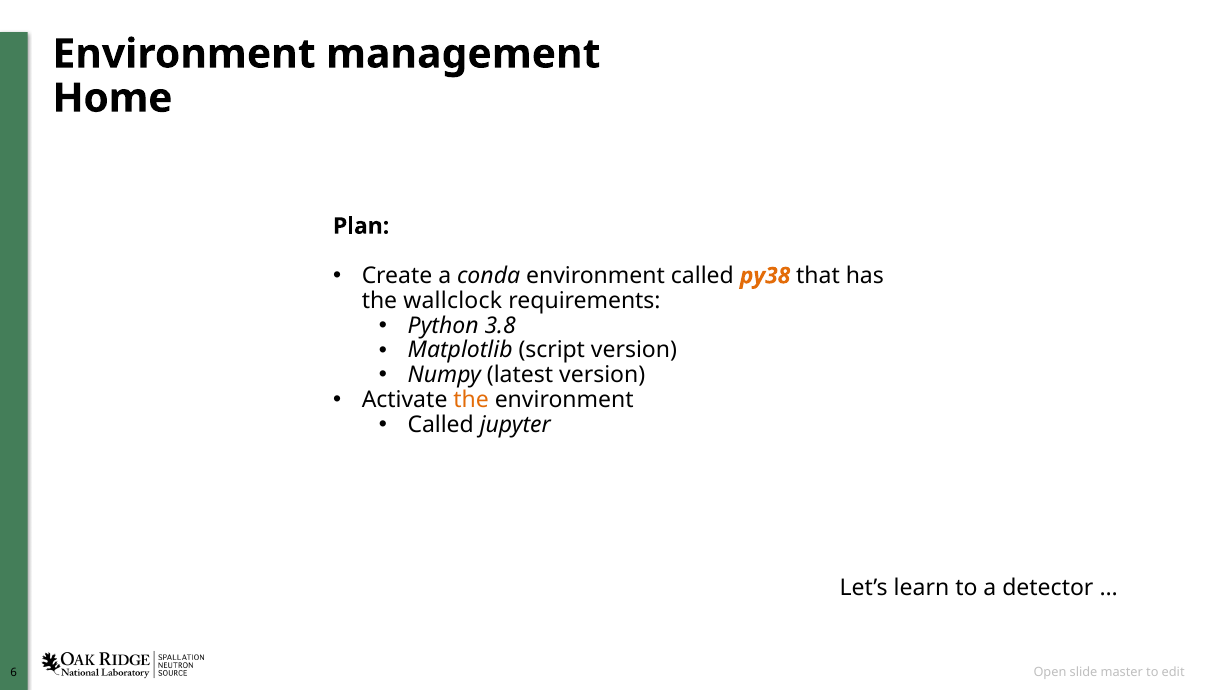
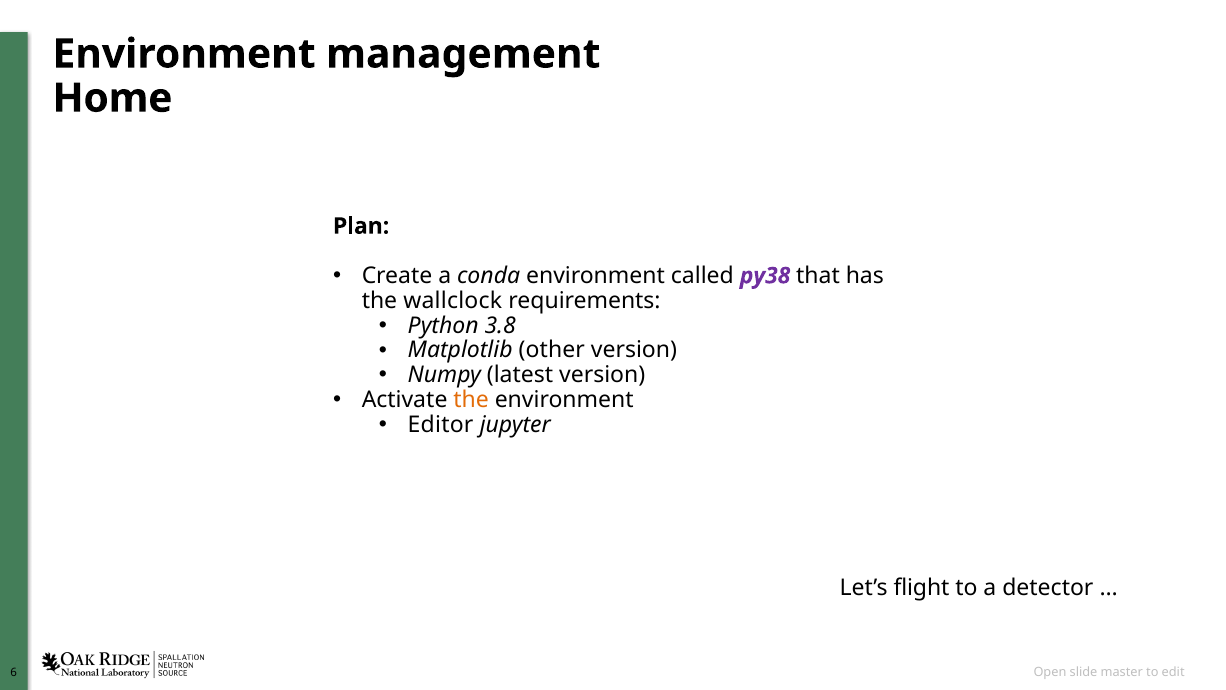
py38 colour: orange -> purple
script: script -> other
Called at (441, 425): Called -> Editor
learn: learn -> flight
